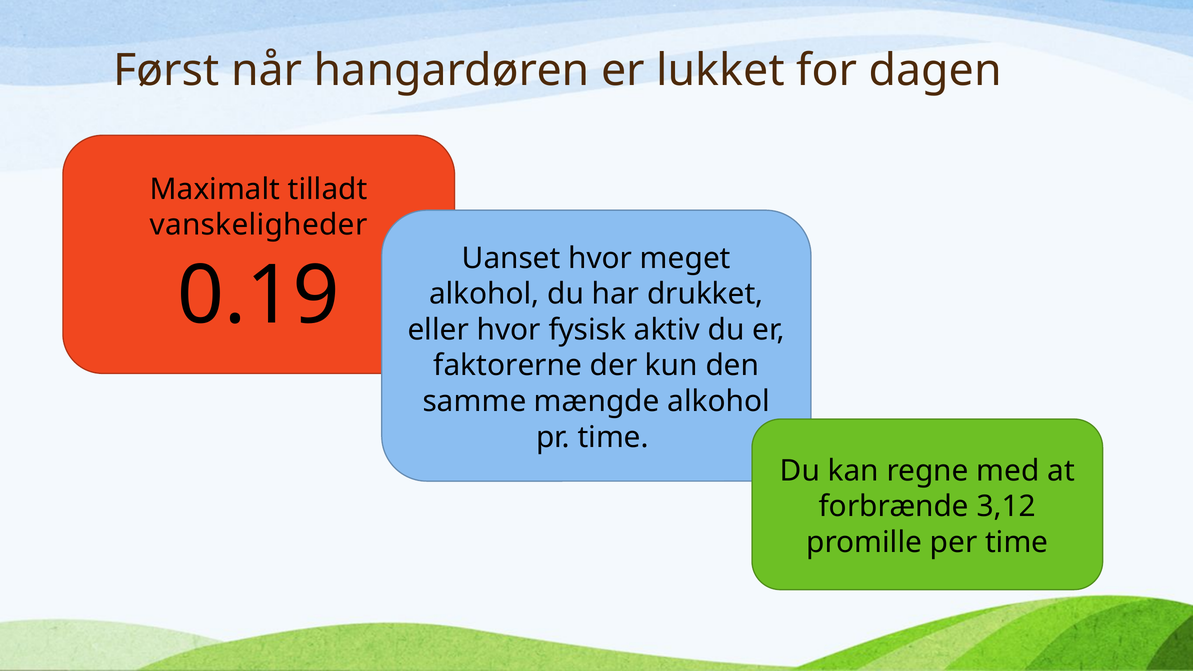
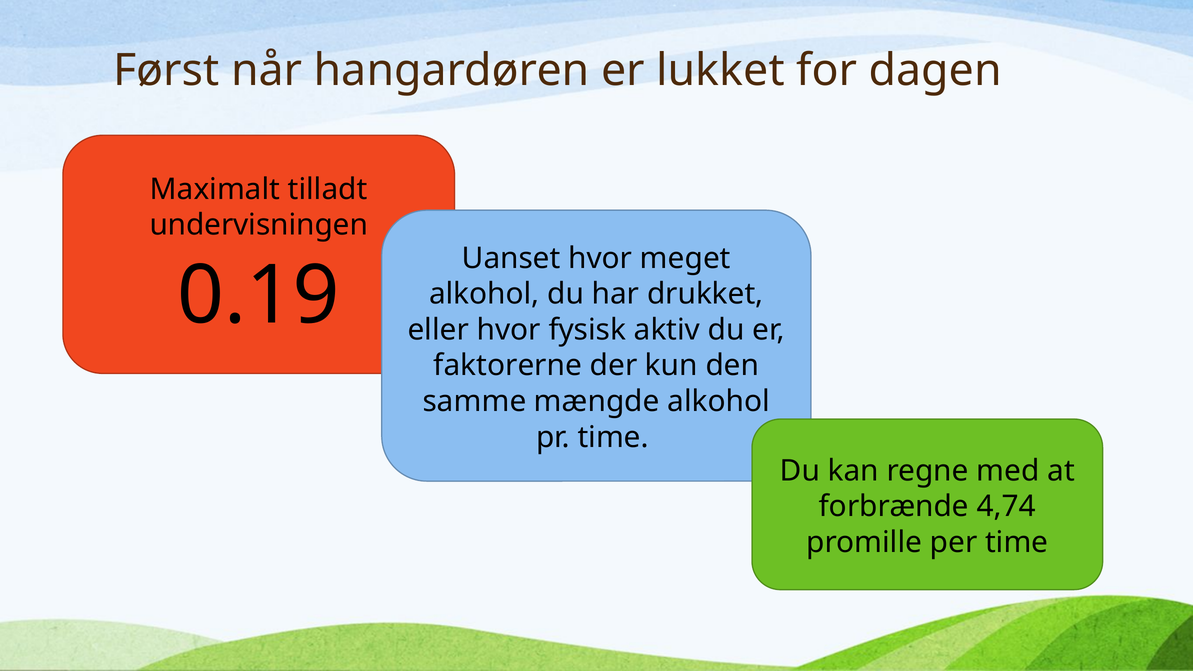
vanskeligheder: vanskeligheder -> undervisningen
3,12: 3,12 -> 4,74
